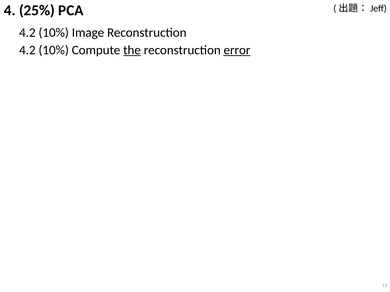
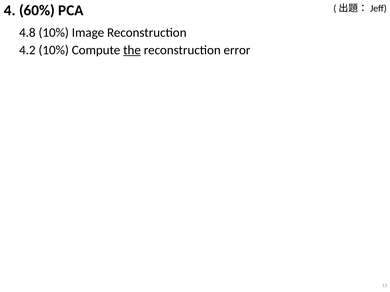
25%: 25% -> 60%
4.2 at (27, 33): 4.2 -> 4.8
error underline: present -> none
